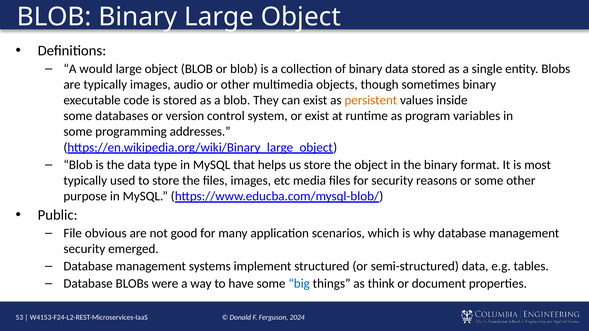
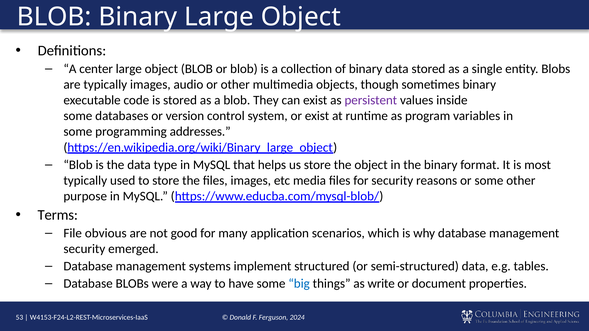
would: would -> center
persistent colour: orange -> purple
Public: Public -> Terms
think: think -> write
